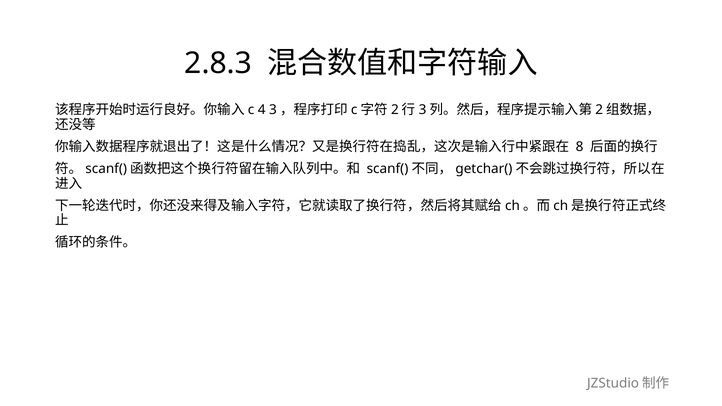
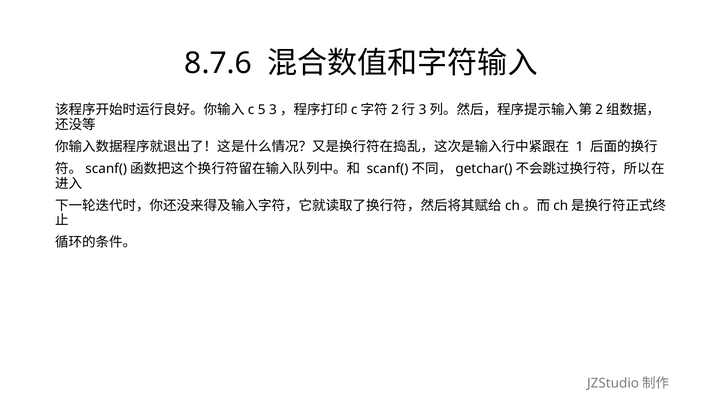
2.8.3: 2.8.3 -> 8.7.6
4: 4 -> 5
8: 8 -> 1
